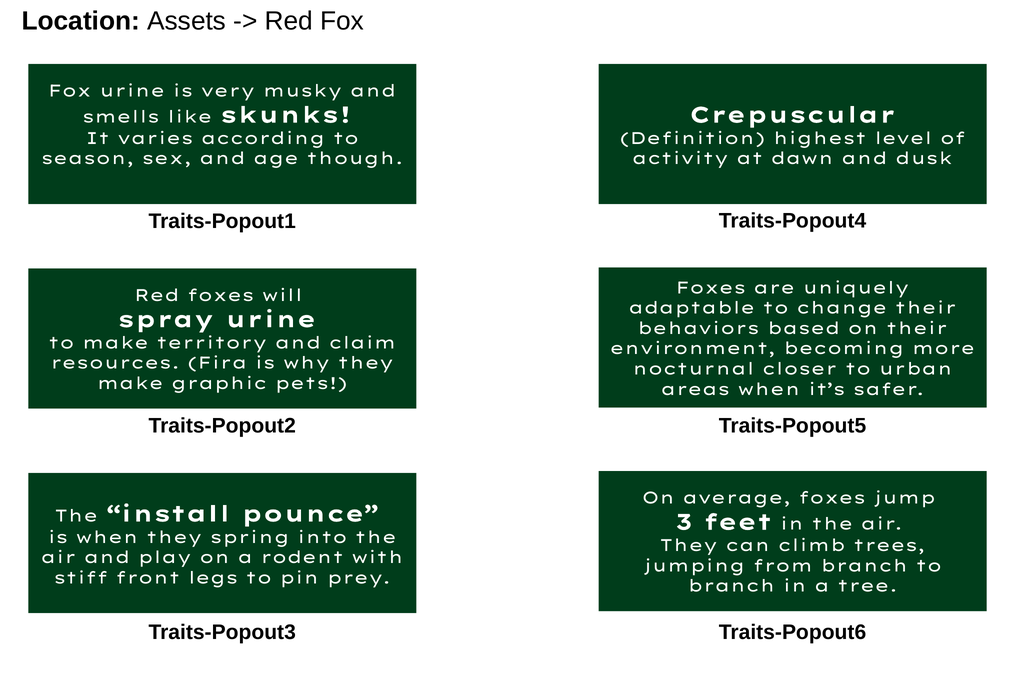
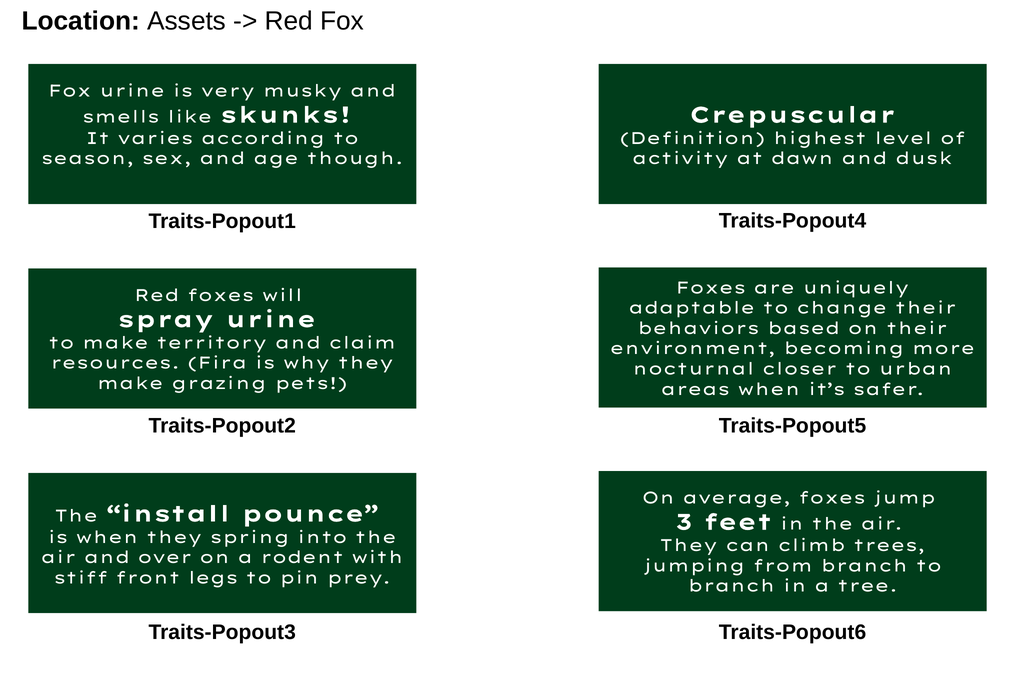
graphic: graphic -> grazing
play: play -> over
